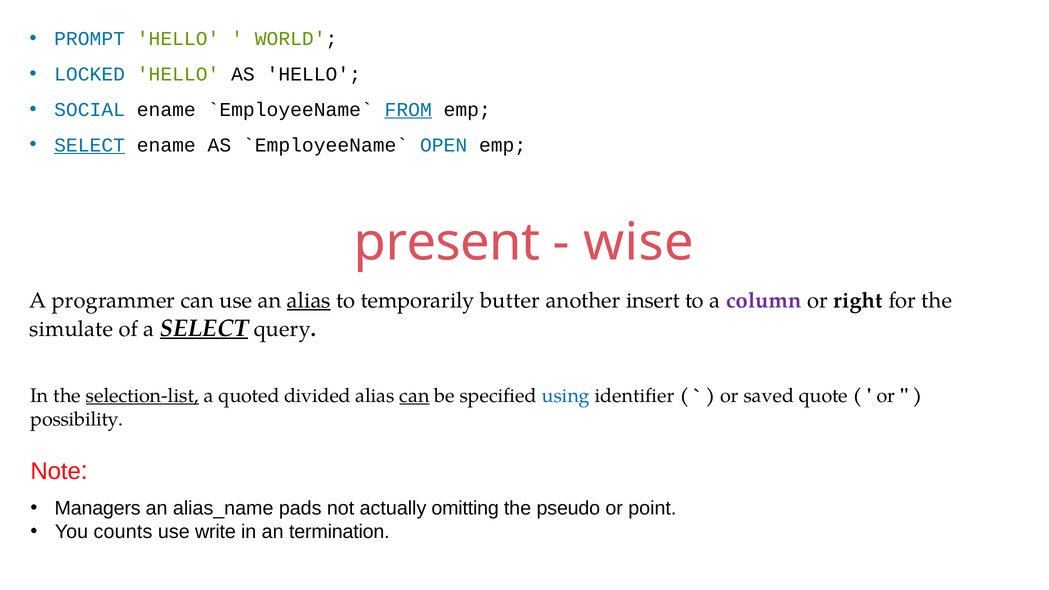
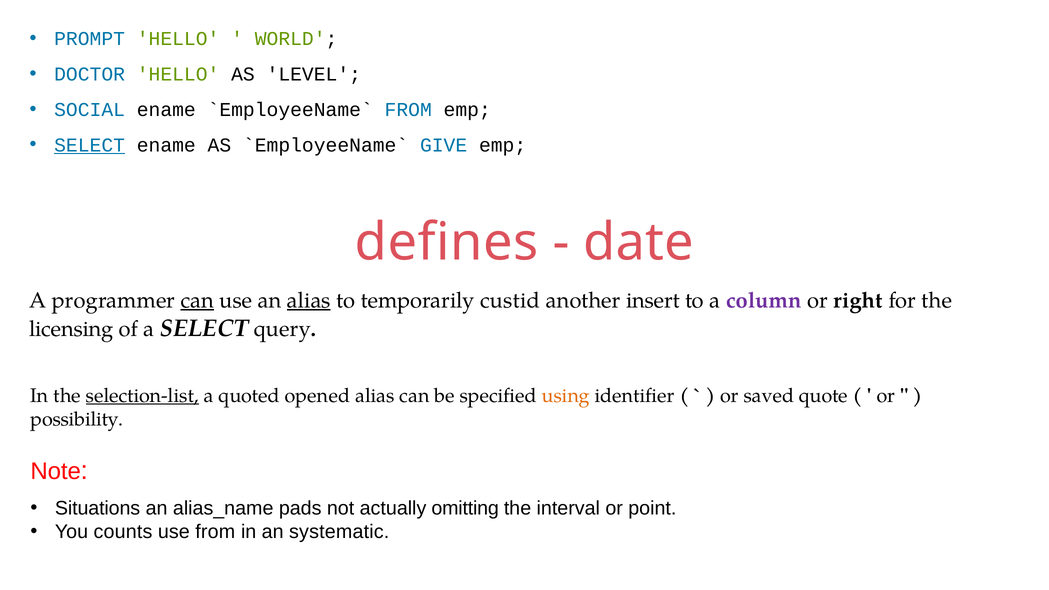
LOCKED: LOCKED -> DOCTOR
AS HELLO: HELLO -> LEVEL
FROM at (408, 110) underline: present -> none
OPEN: OPEN -> GIVE
present: present -> defines
wise: wise -> date
can at (197, 300) underline: none -> present
butter: butter -> custid
simulate: simulate -> licensing
SELECT at (204, 328) underline: present -> none
divided: divided -> opened
can at (414, 396) underline: present -> none
using colour: blue -> orange
Managers: Managers -> Situations
pseudo: pseudo -> interval
use write: write -> from
termination: termination -> systematic
